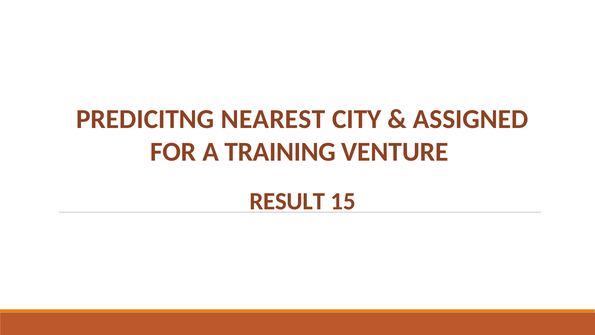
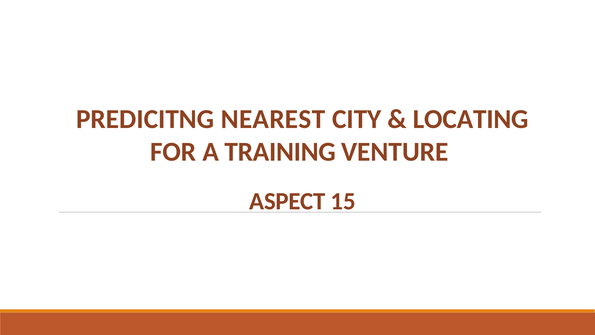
ASSIGNED: ASSIGNED -> LOCATING
RESULT: RESULT -> ASPECT
